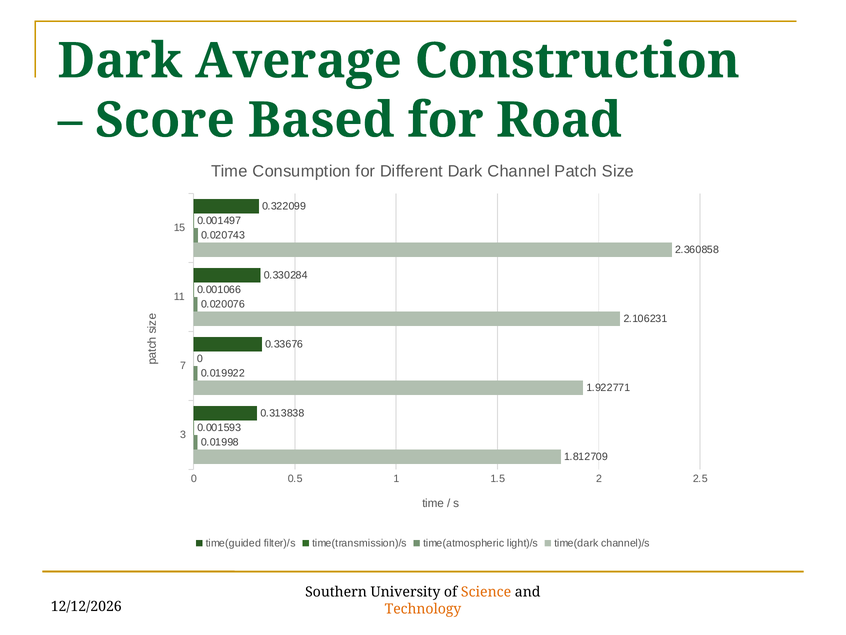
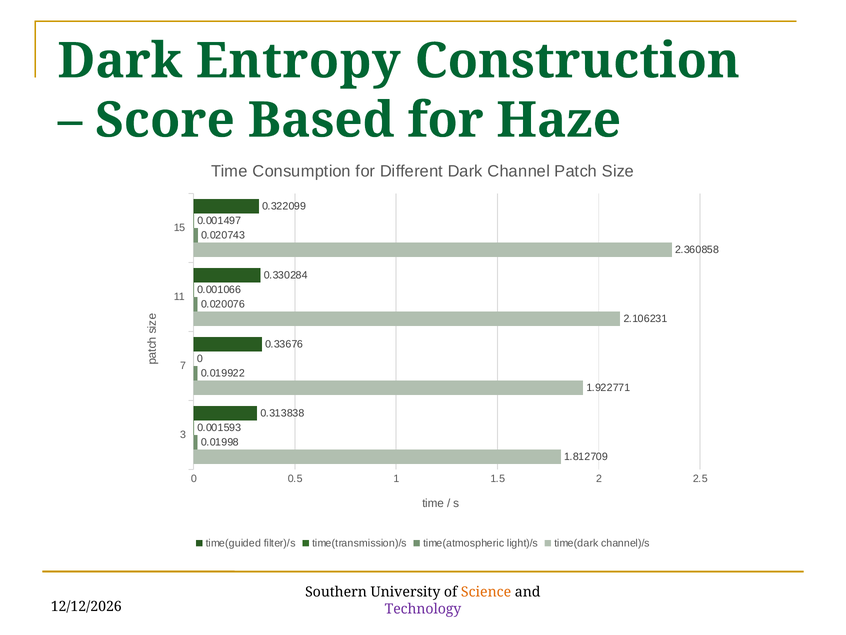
Average: Average -> Entropy
Road: Road -> Haze
Technology colour: orange -> purple
